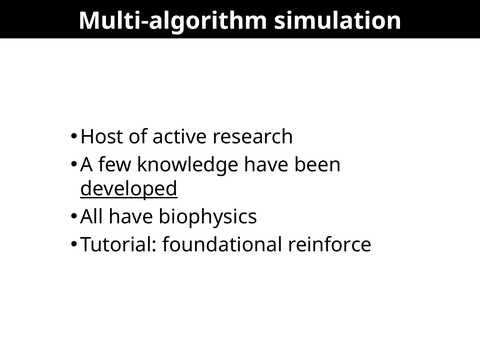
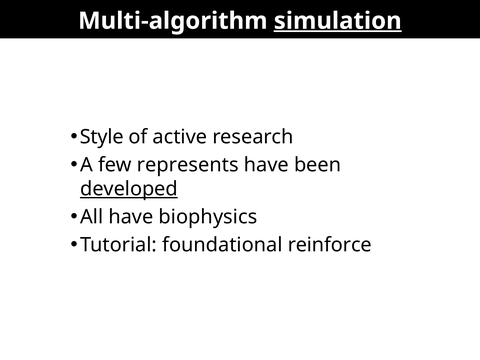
simulation underline: none -> present
Host: Host -> Style
knowledge: knowledge -> represents
